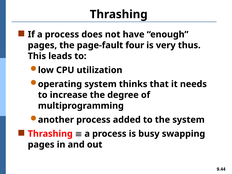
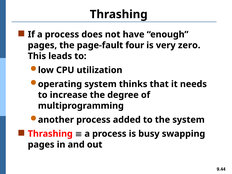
thus: thus -> zero
